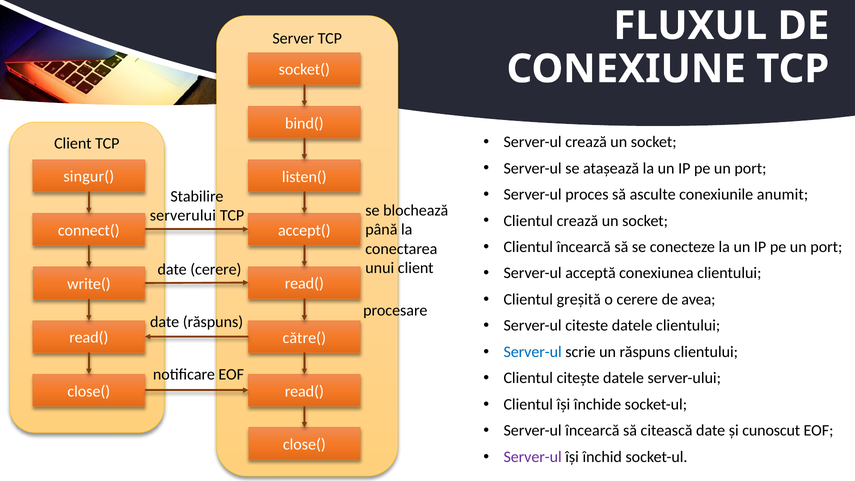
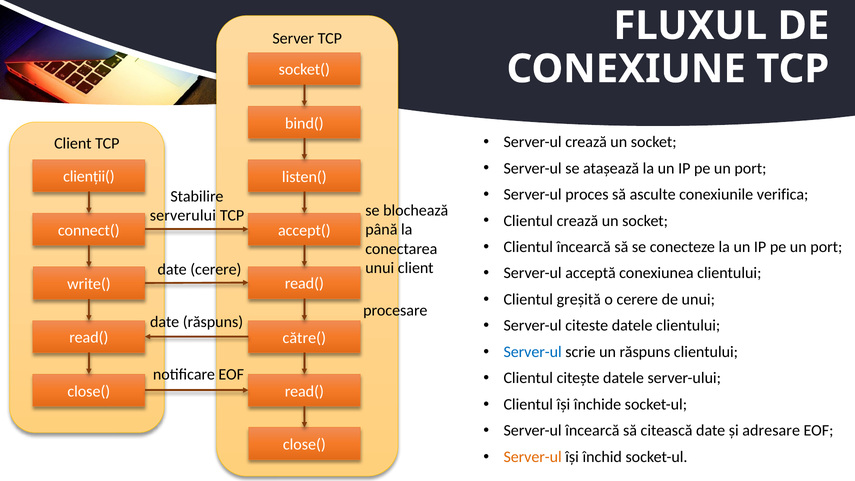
singur(: singur( -> clienții(
anumit: anumit -> verifica
de avea: avea -> unui
cunoscut: cunoscut -> adresare
Server-ul at (533, 457) colour: purple -> orange
